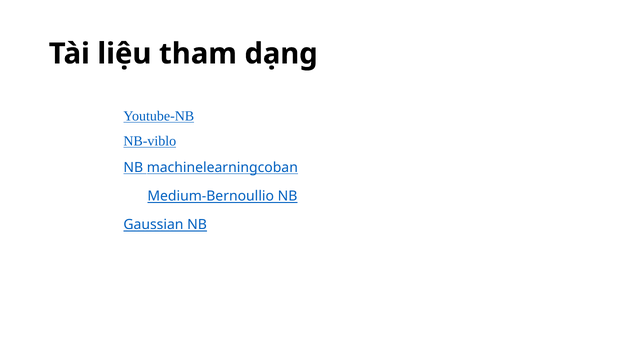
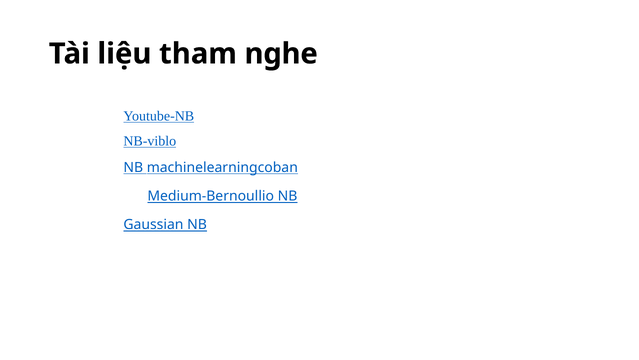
dạng: dạng -> nghe
